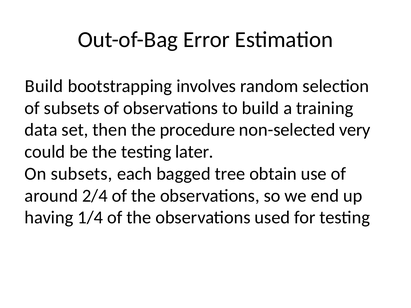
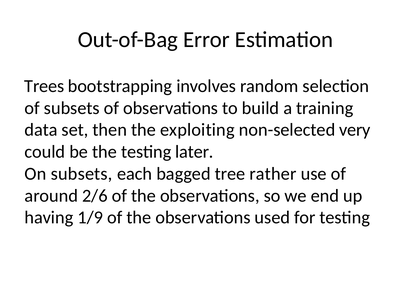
Build at (44, 86): Build -> Trees
procedure: procedure -> exploiting
obtain: obtain -> rather
2/4: 2/4 -> 2/6
1/4: 1/4 -> 1/9
